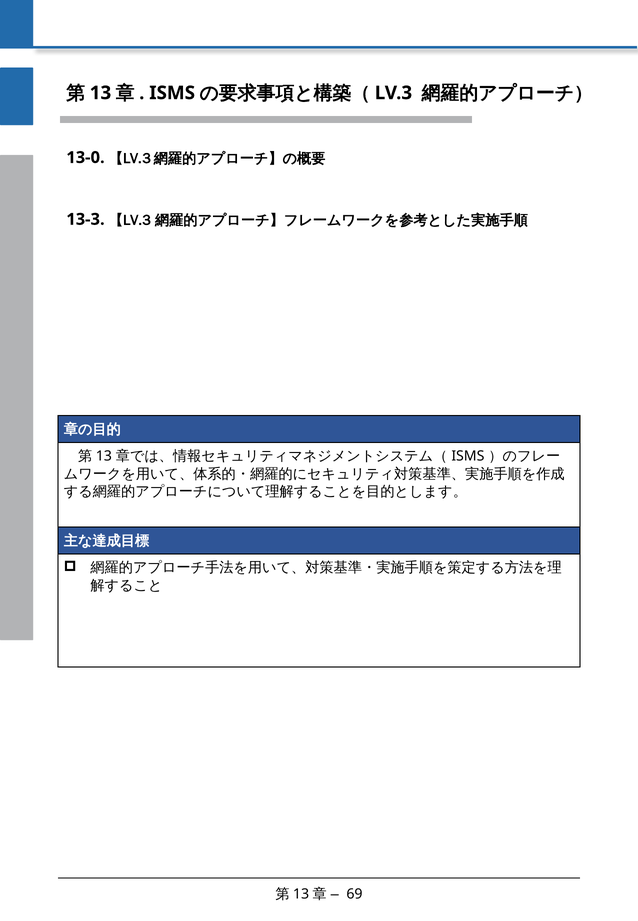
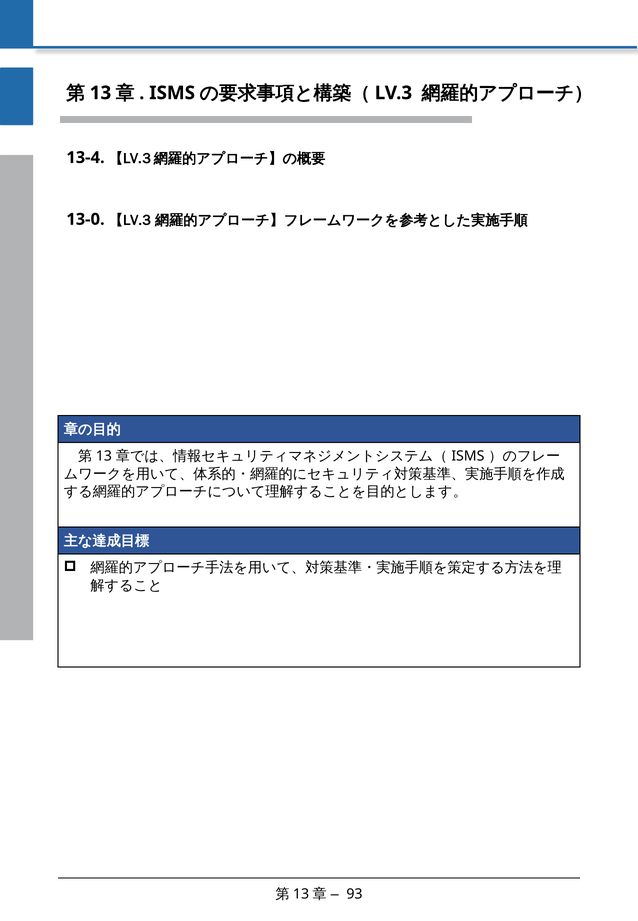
13-0: 13-0 -> 13-4
13-3: 13-3 -> 13-0
69: 69 -> 93
